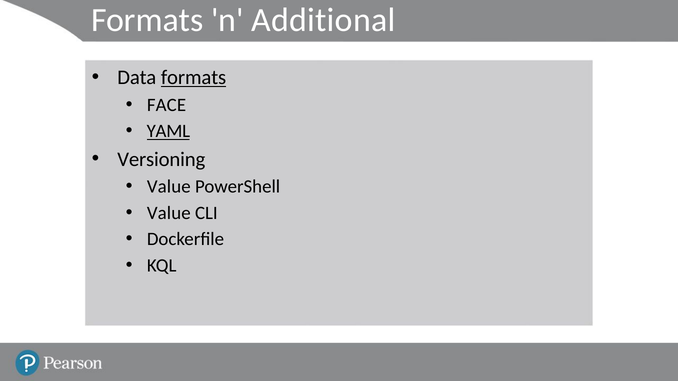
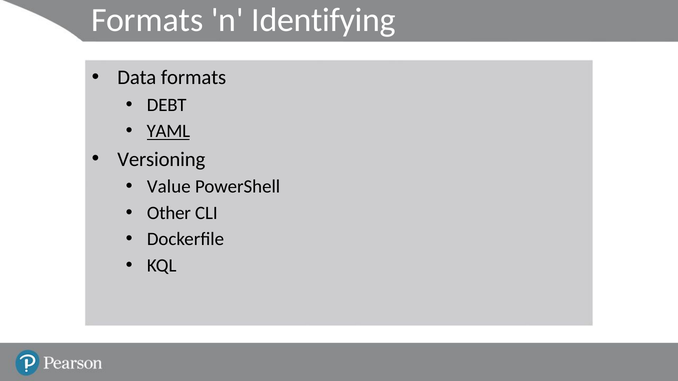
Additional: Additional -> Identifying
formats at (194, 78) underline: present -> none
FACE: FACE -> DEBT
Value at (169, 213): Value -> Other
